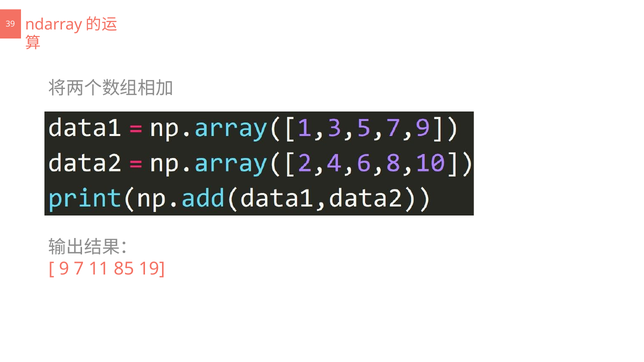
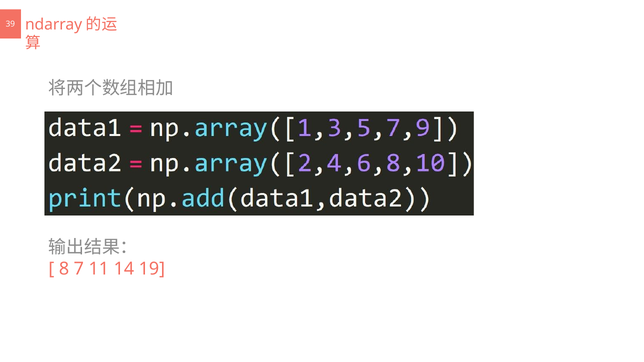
9: 9 -> 8
85: 85 -> 14
